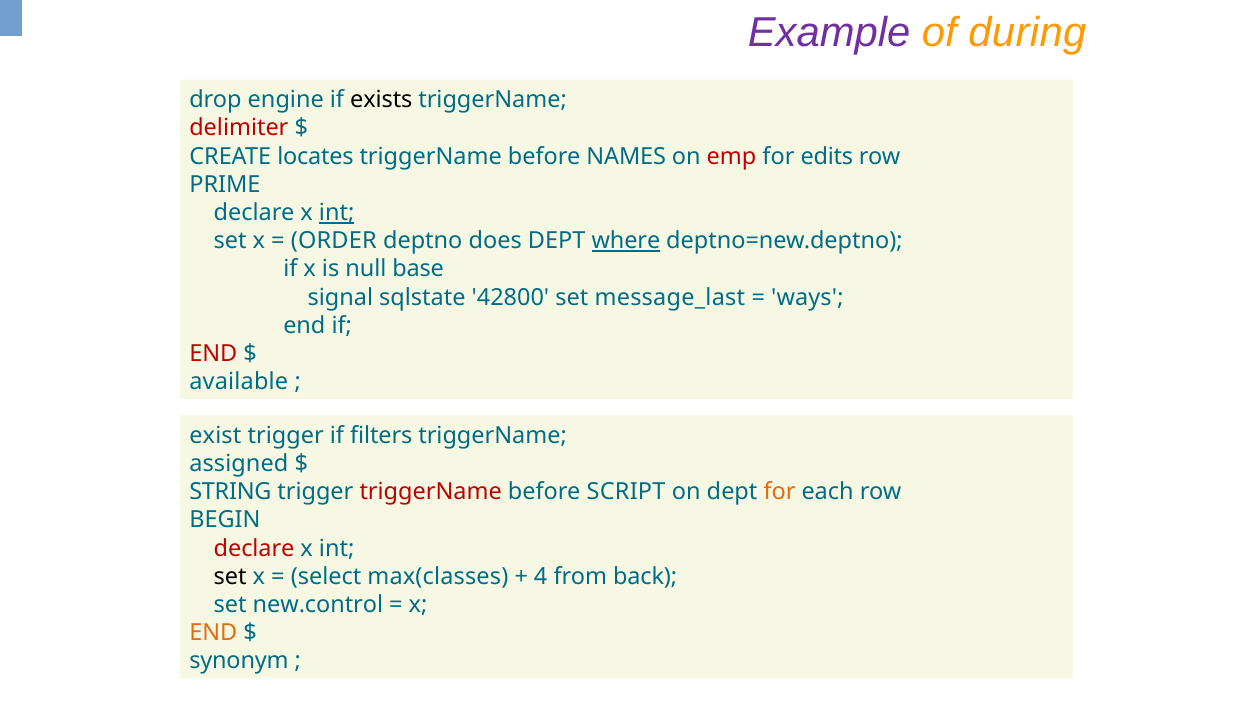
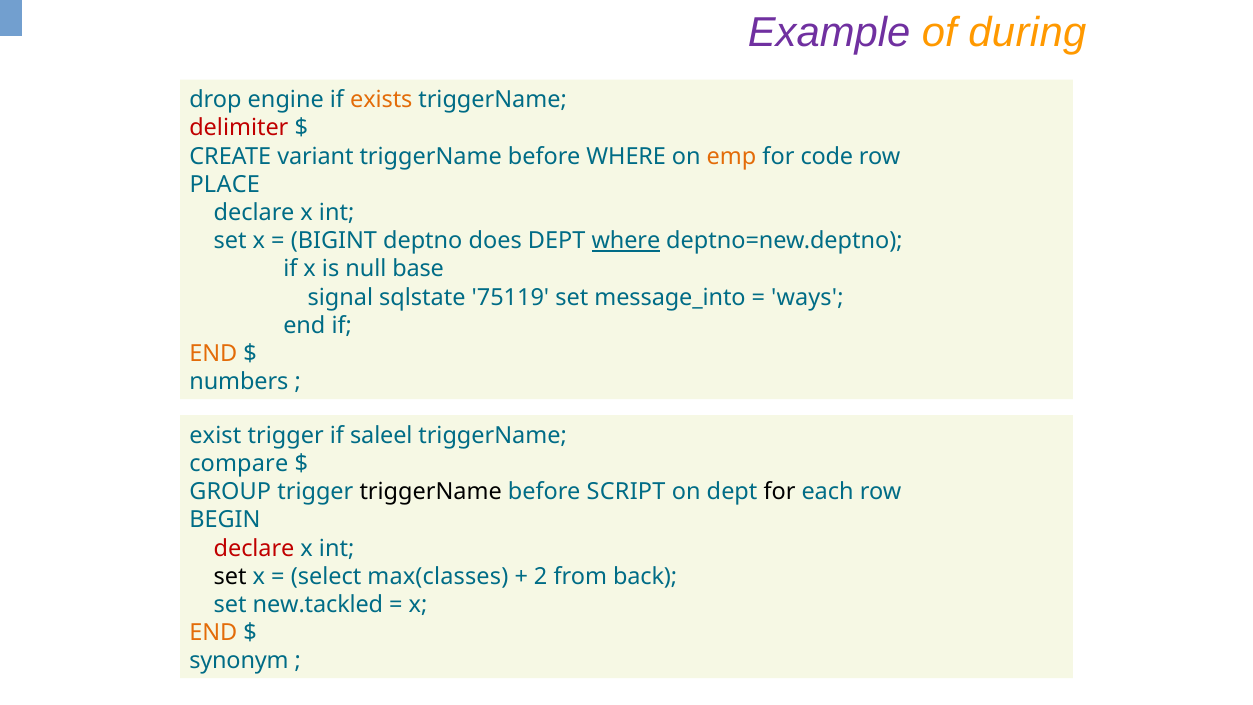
exists colour: black -> orange
locates: locates -> variant
before NAMES: NAMES -> WHERE
emp colour: red -> orange
edits: edits -> code
PRIME: PRIME -> PLACE
int at (337, 213) underline: present -> none
ORDER: ORDER -> BIGINT
42800: 42800 -> 75119
message_last: message_last -> message_into
END at (213, 354) colour: red -> orange
available: available -> numbers
filters: filters -> saleel
assigned: assigned -> compare
STRING: STRING -> GROUP
triggerName at (431, 492) colour: red -> black
for at (779, 492) colour: orange -> black
4: 4 -> 2
new.control: new.control -> new.tackled
